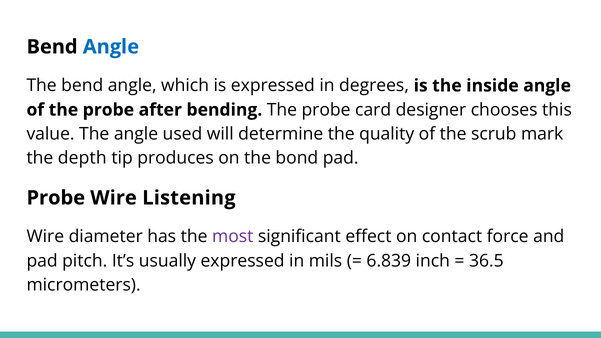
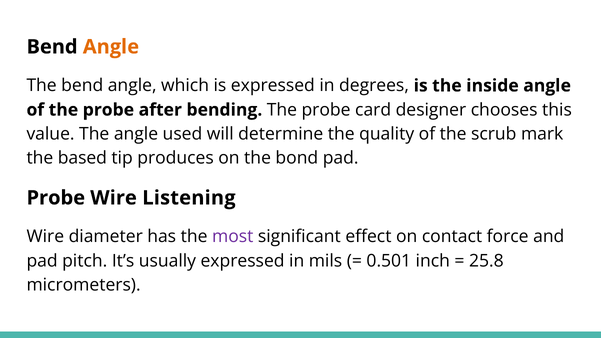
Angle at (111, 47) colour: blue -> orange
depth: depth -> based
6.839: 6.839 -> 0.501
36.5: 36.5 -> 25.8
